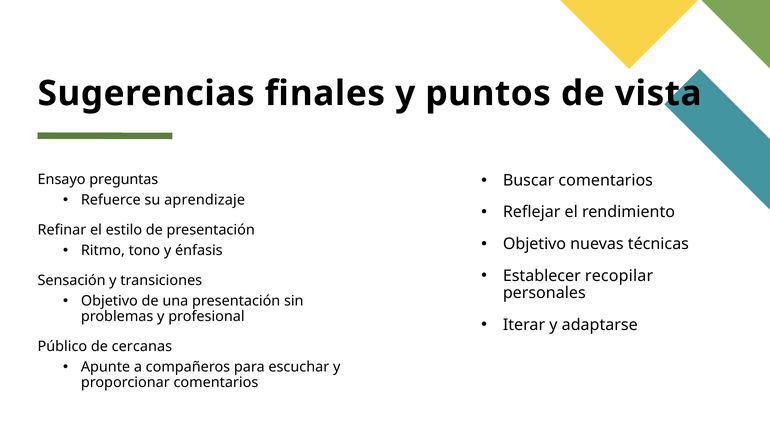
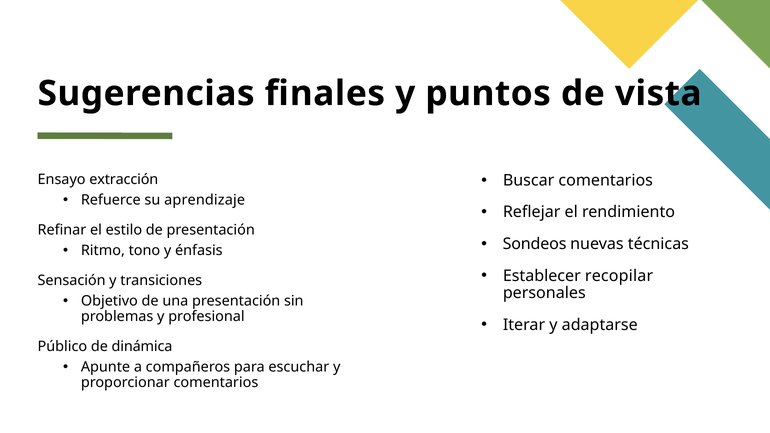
preguntas: preguntas -> extracción
Objetivo at (534, 244): Objetivo -> Sondeos
cercanas: cercanas -> dinámica
